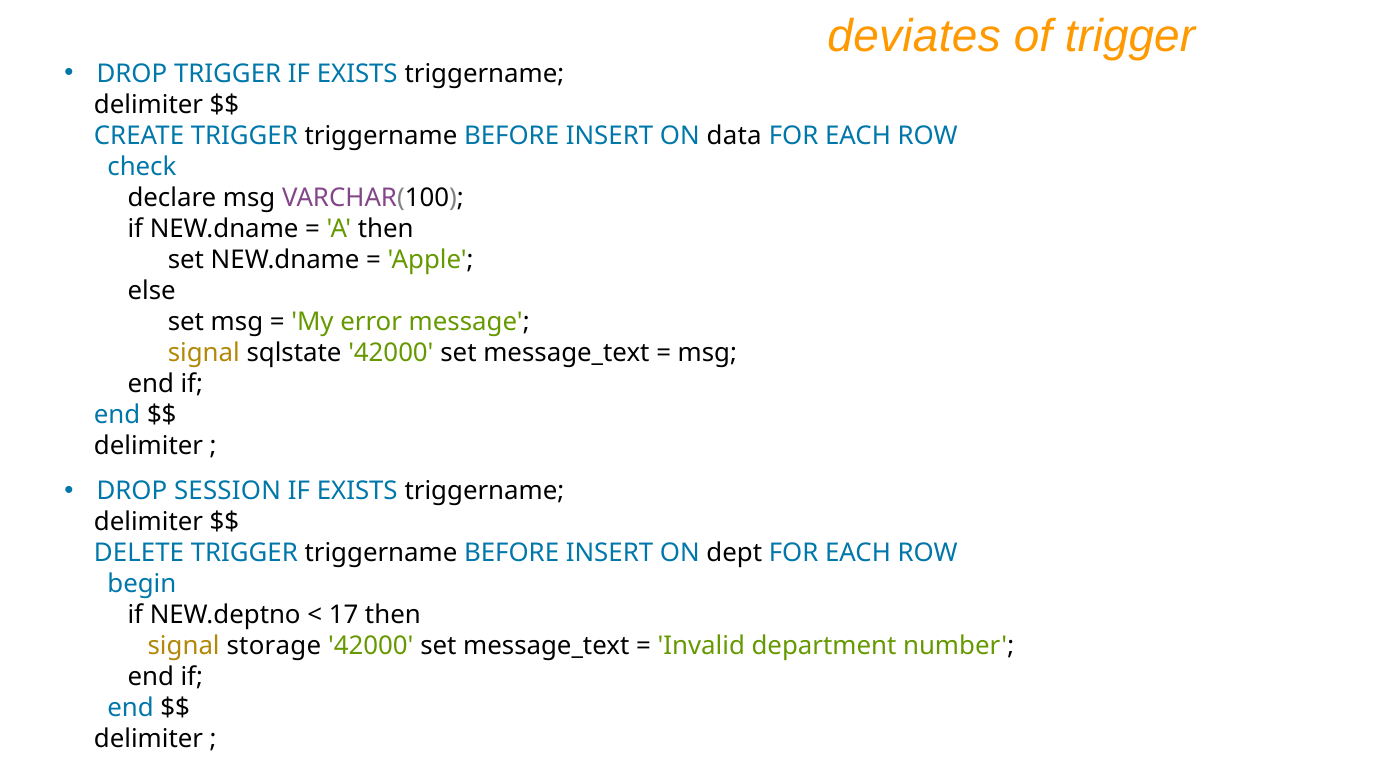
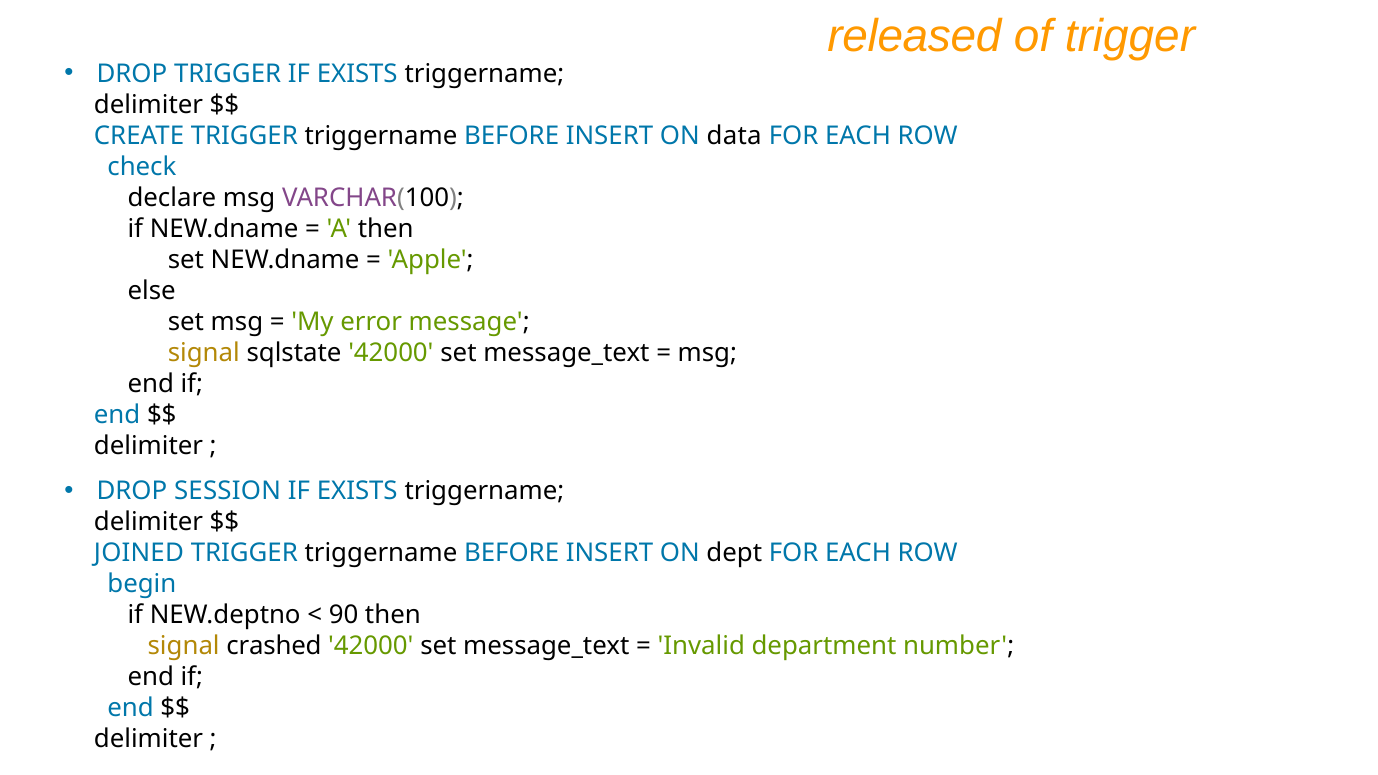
deviates: deviates -> released
DELETE: DELETE -> JOINED
17: 17 -> 90
storage: storage -> crashed
